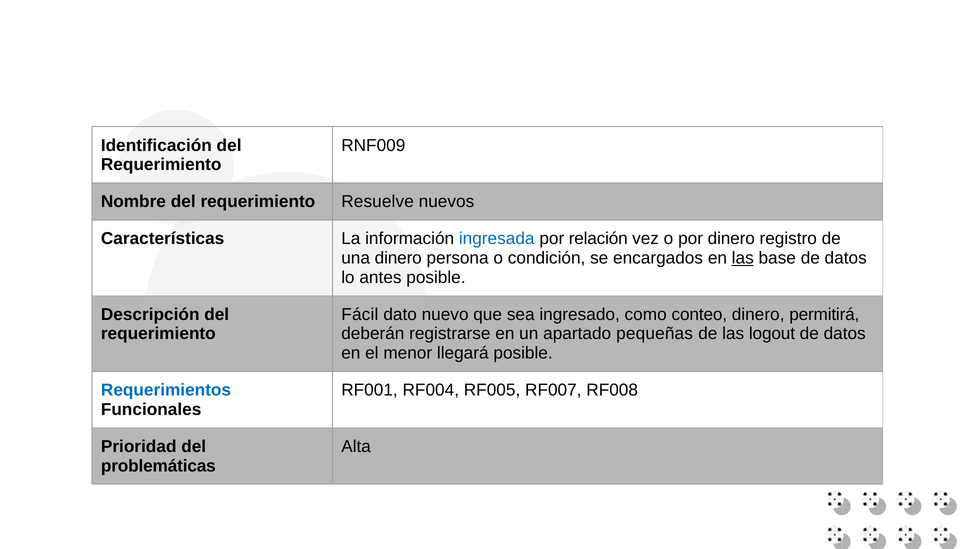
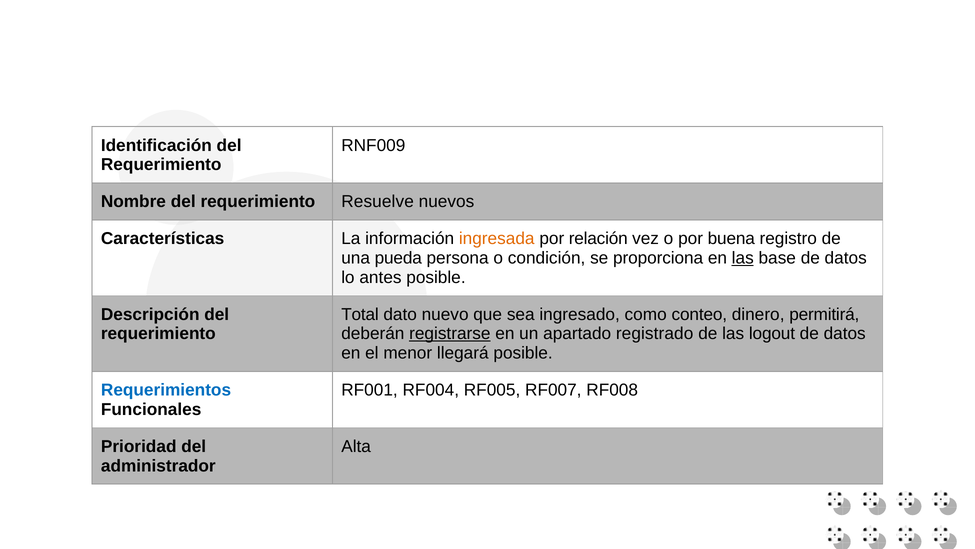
ingresada colour: blue -> orange
por dinero: dinero -> buena
una dinero: dinero -> pueda
encargados: encargados -> proporciona
Fácil: Fácil -> Total
registrarse underline: none -> present
pequeñas: pequeñas -> registrado
problemáticas: problemáticas -> administrador
